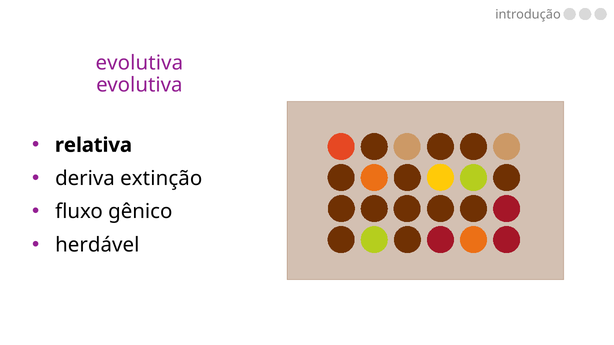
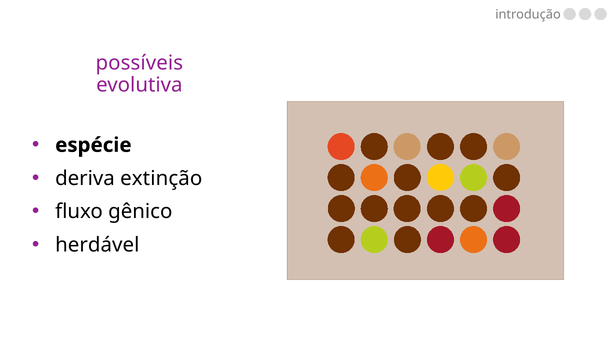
evolutiva at (139, 63): evolutiva -> possíveis
relativa: relativa -> espécie
